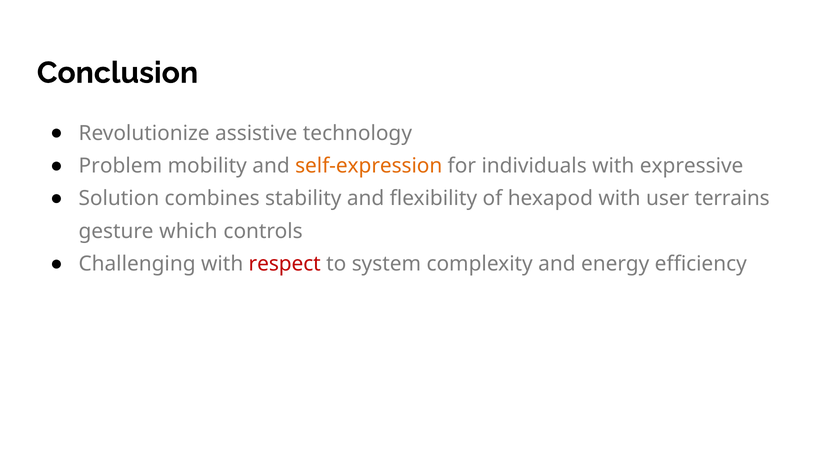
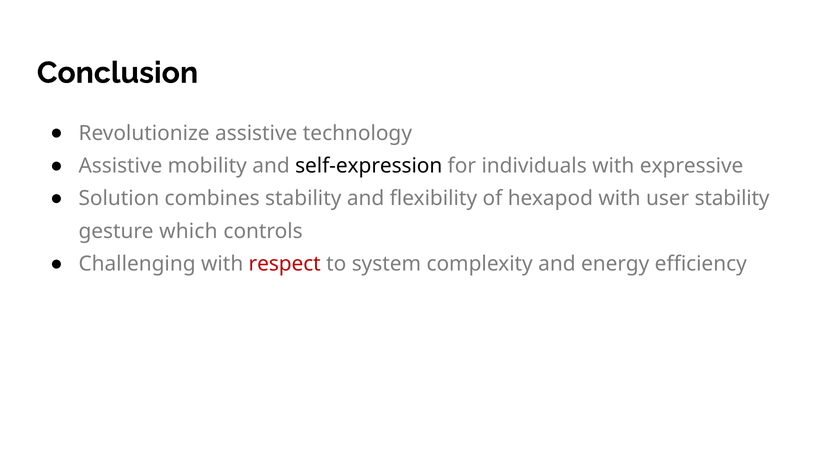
Problem at (120, 166): Problem -> Assistive
self-expression colour: orange -> black
user terrains: terrains -> stability
